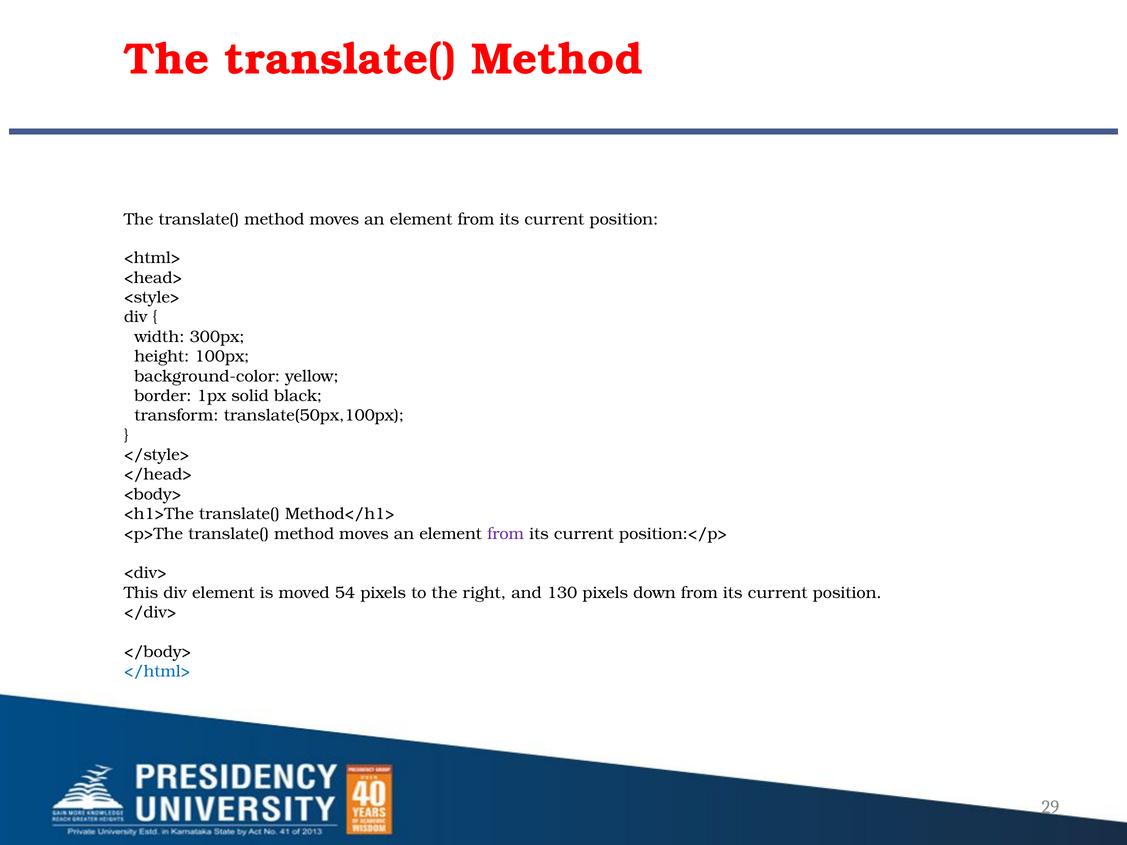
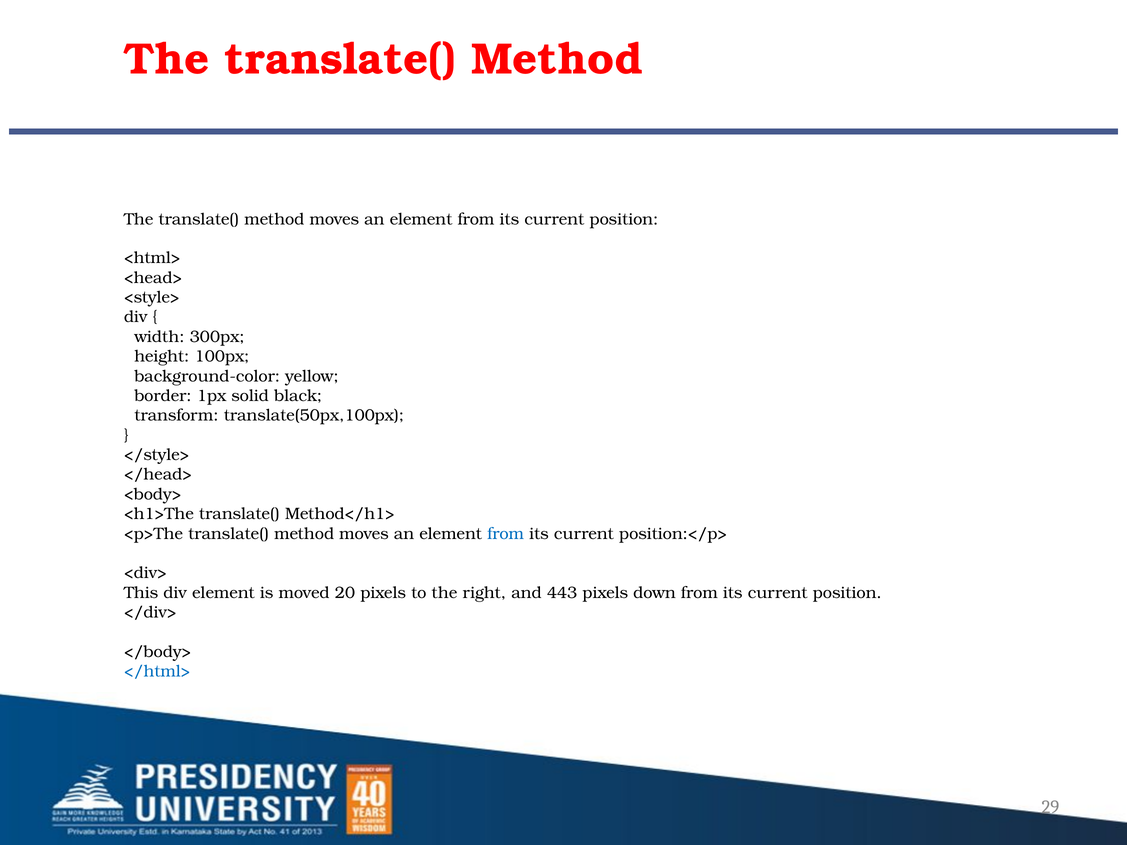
from at (506, 534) colour: purple -> blue
54: 54 -> 20
130: 130 -> 443
